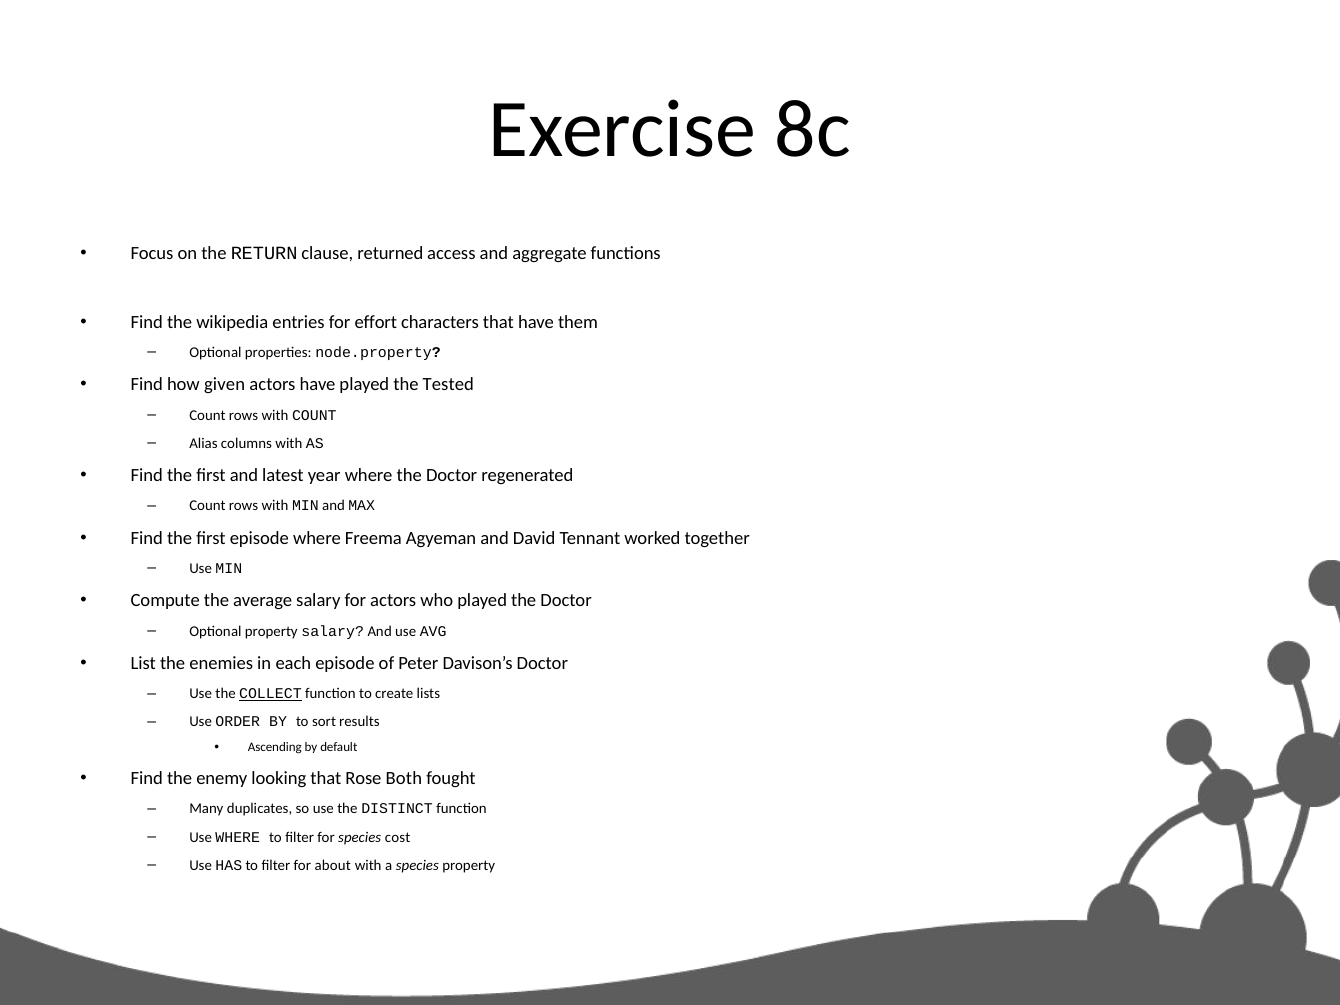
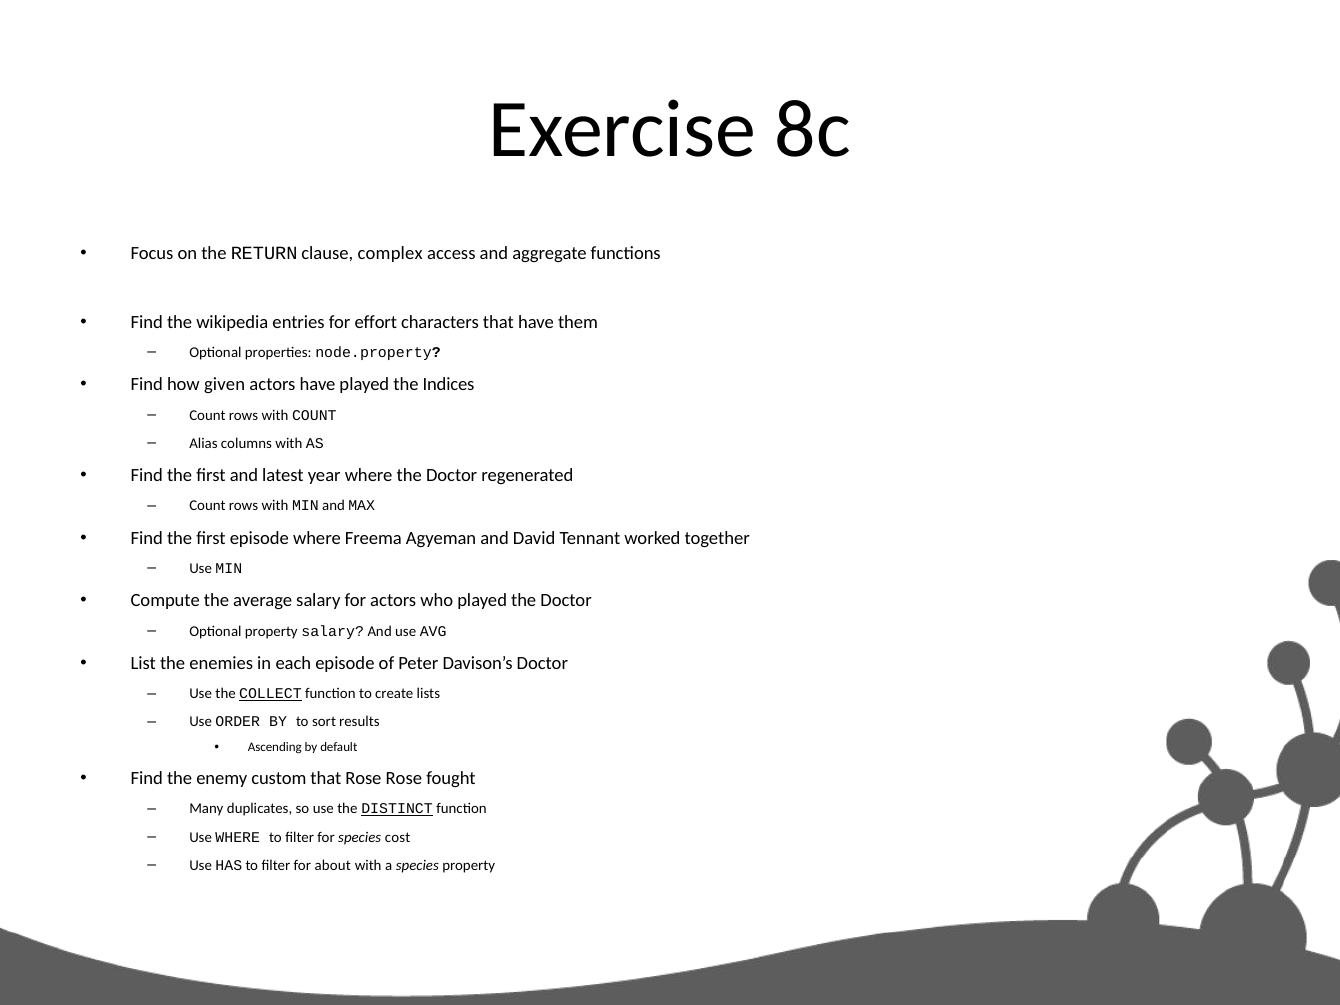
returned: returned -> complex
Tested: Tested -> Indices
looking: looking -> custom
Rose Both: Both -> Rose
DISTINCT underline: none -> present
